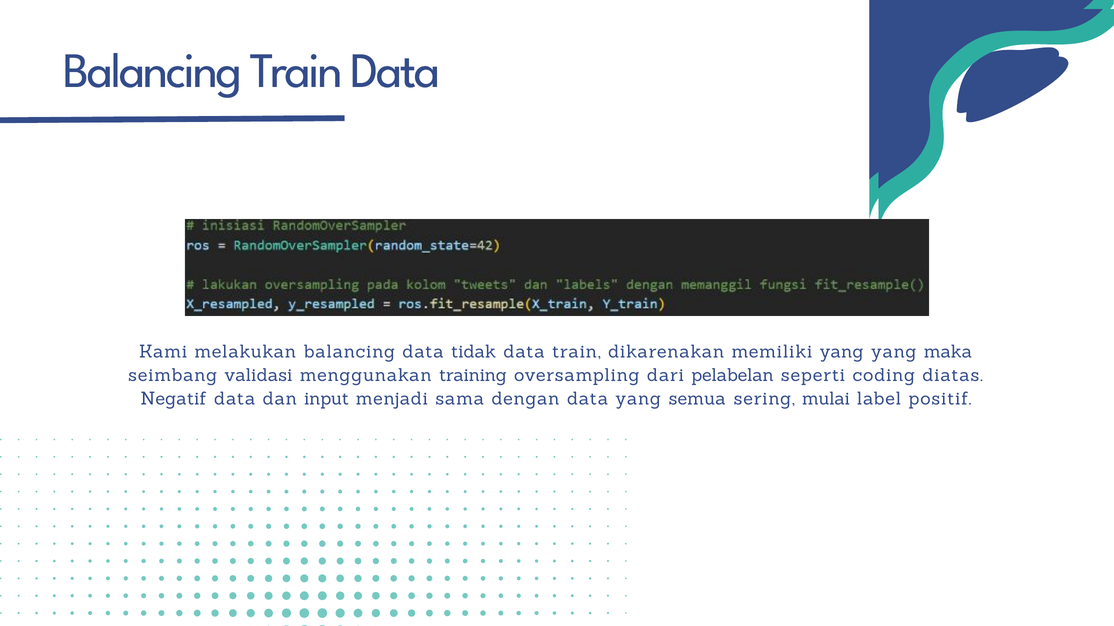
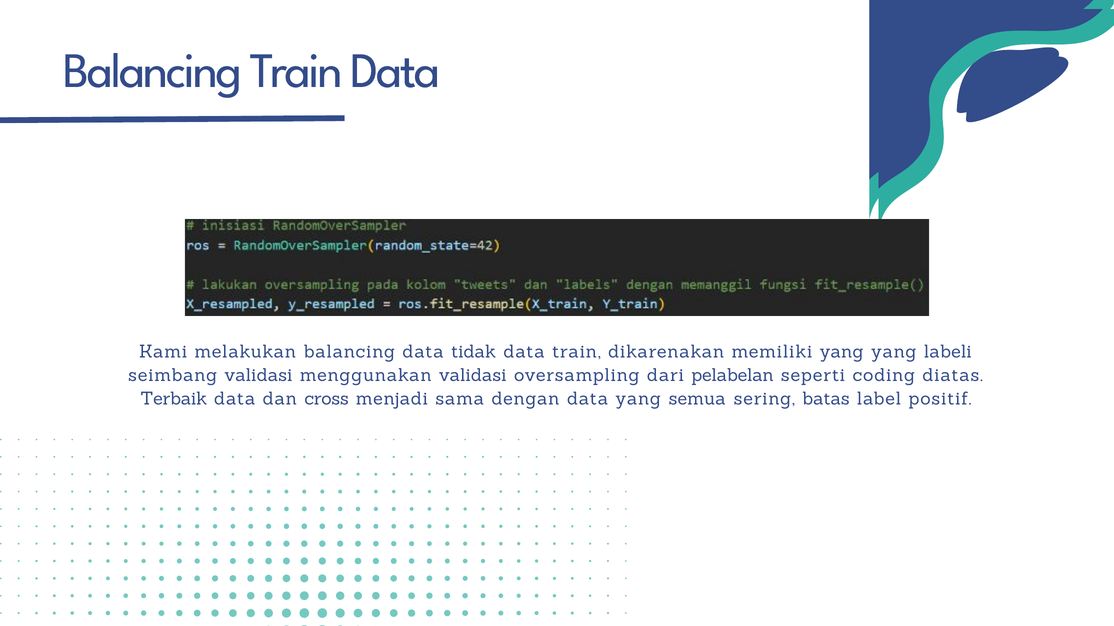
maka: maka -> labeli
menggunakan training: training -> validasi
Negatif: Negatif -> Terbaik
input: input -> cross
mulai: mulai -> batas
